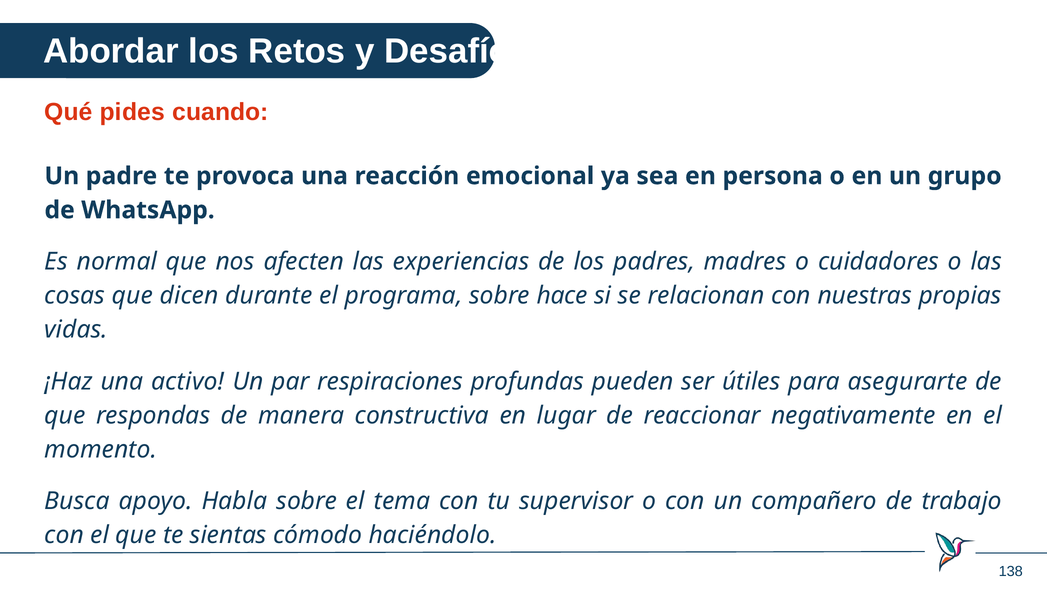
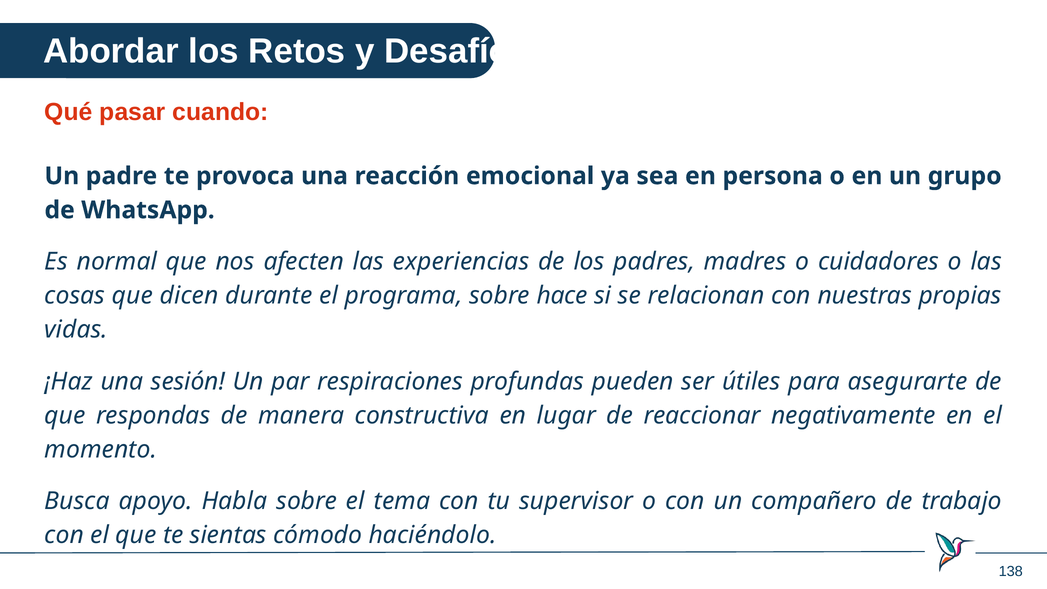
pides: pides -> pasar
activo: activo -> sesión
